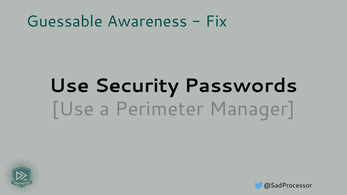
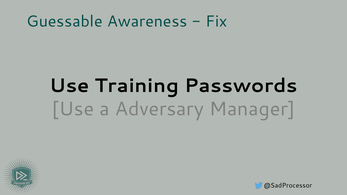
Security: Security -> Training
Perimeter: Perimeter -> Adversary
